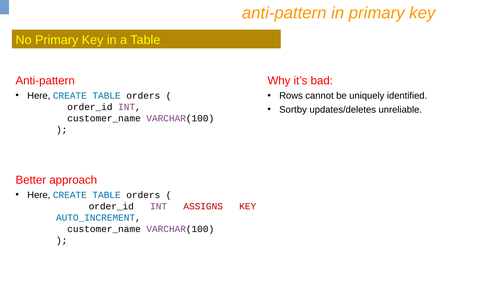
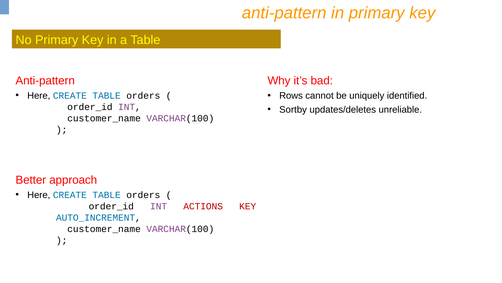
ASSIGNS: ASSIGNS -> ACTIONS
